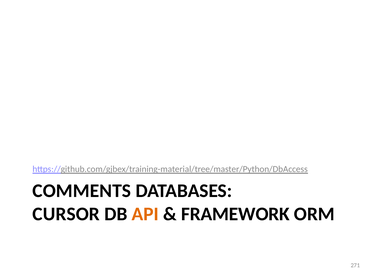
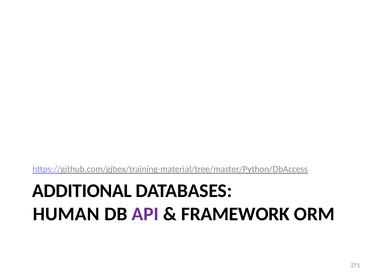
COMMENTS: COMMENTS -> ADDITIONAL
CURSOR: CURSOR -> HUMAN
API colour: orange -> purple
